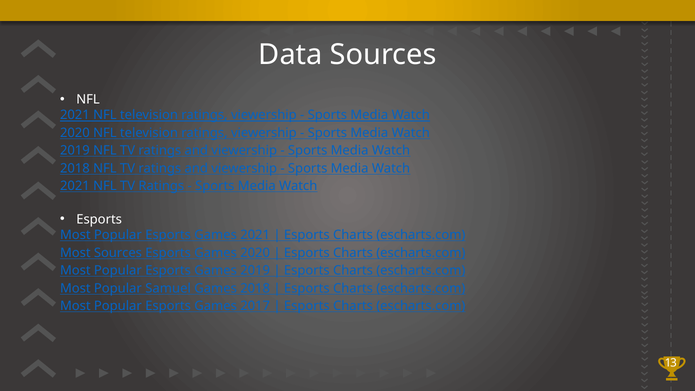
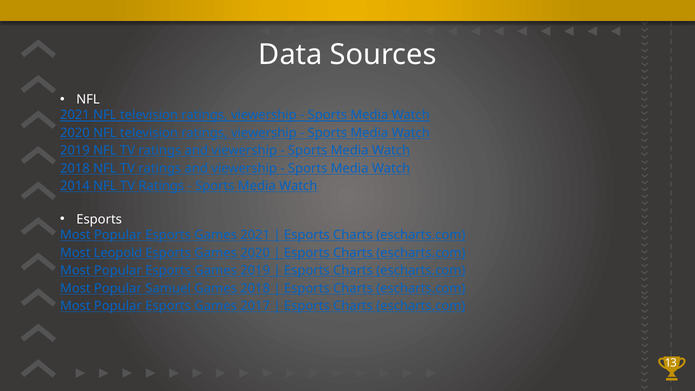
2021 at (75, 186): 2021 -> 2014
Most Sources: Sources -> Leopold
